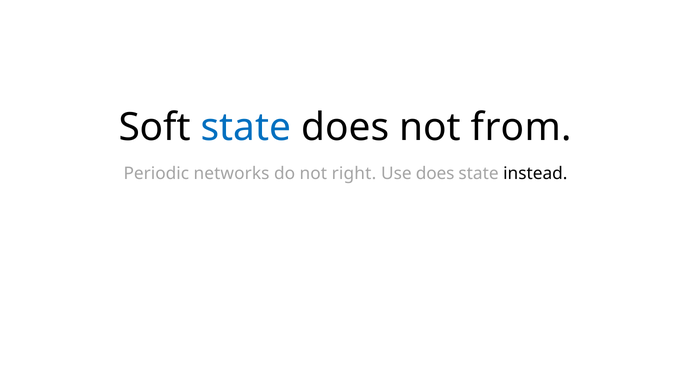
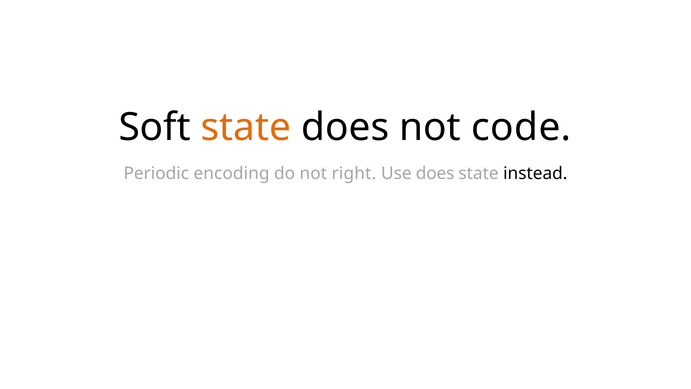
state at (246, 127) colour: blue -> orange
from: from -> code
networks: networks -> encoding
